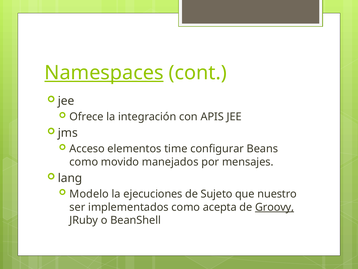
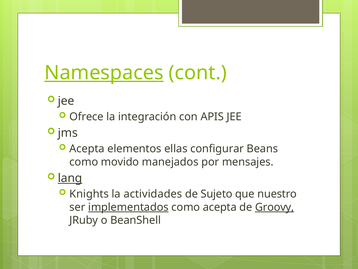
Acceso at (87, 149): Acceso -> Acepta
time: time -> ellas
lang underline: none -> present
Modelo: Modelo -> Knights
ejecuciones: ejecuciones -> actividades
implementados underline: none -> present
